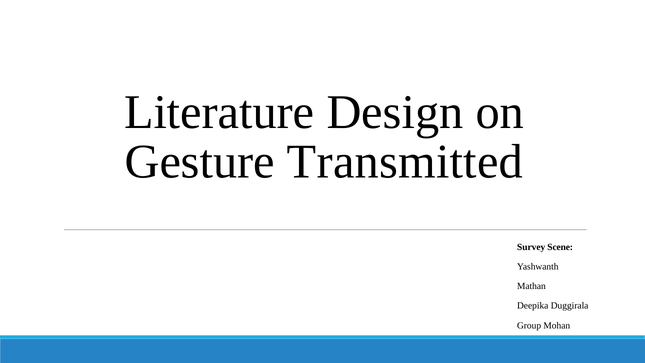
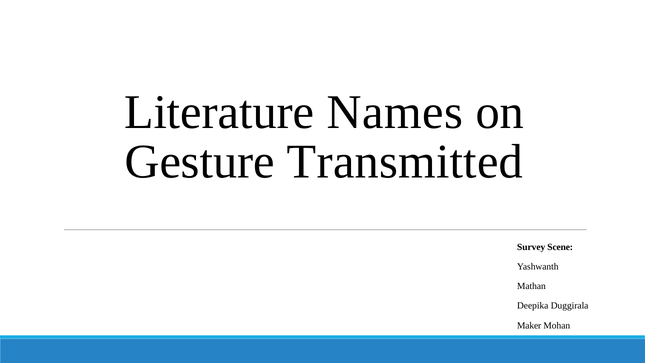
Design: Design -> Names
Group: Group -> Maker
